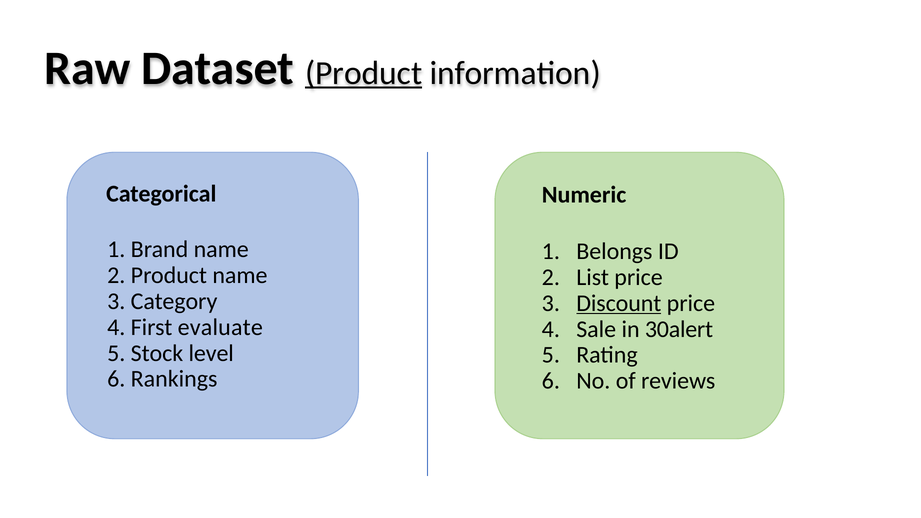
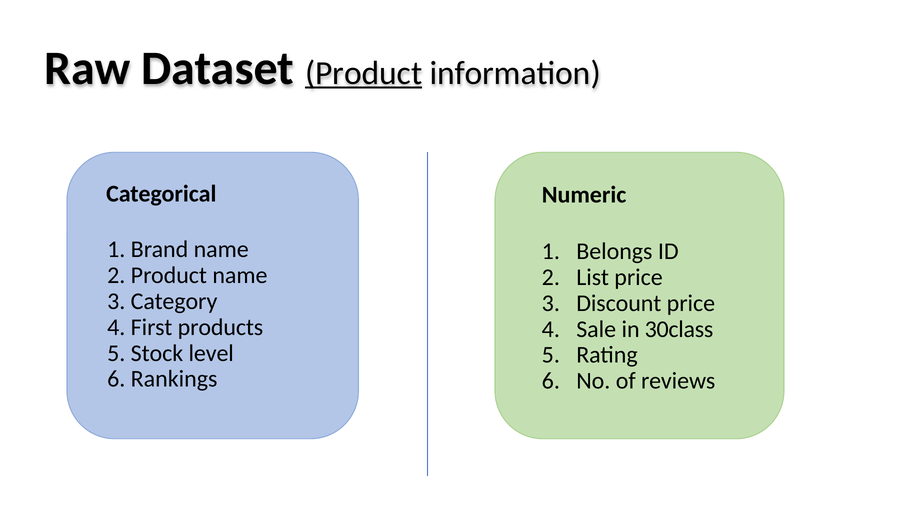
Discount underline: present -> none
evaluate: evaluate -> products
30alert: 30alert -> 30class
